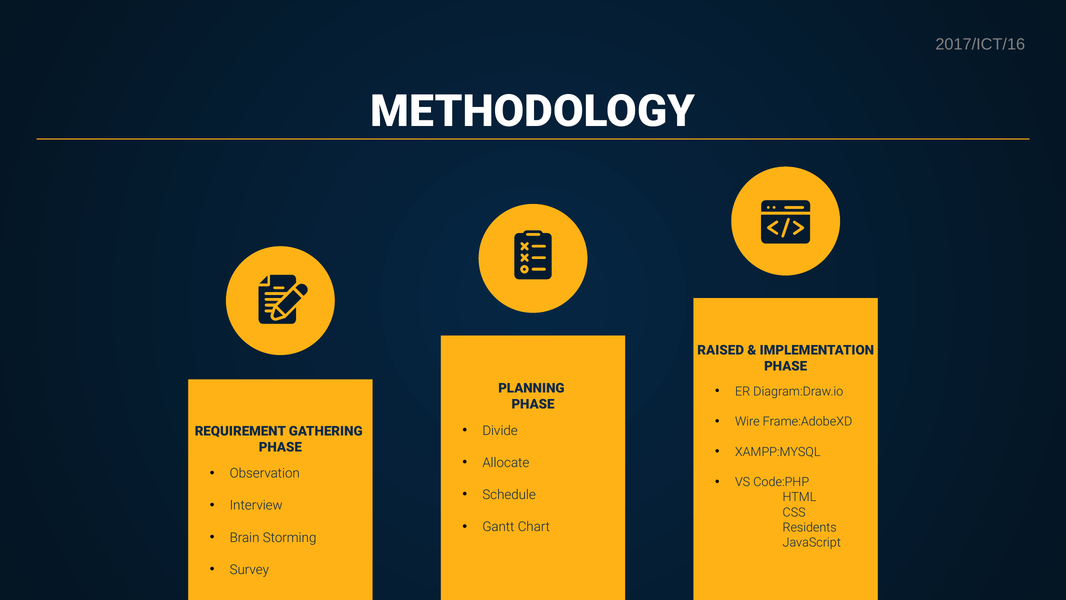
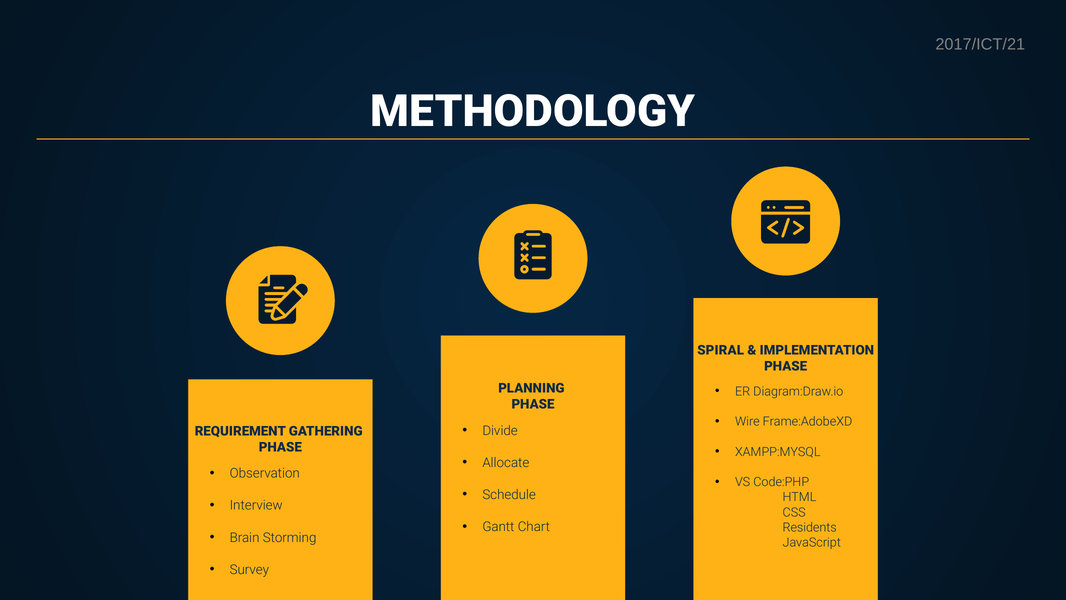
2017/ICT/16: 2017/ICT/16 -> 2017/ICT/21
RAISED: RAISED -> SPIRAL
